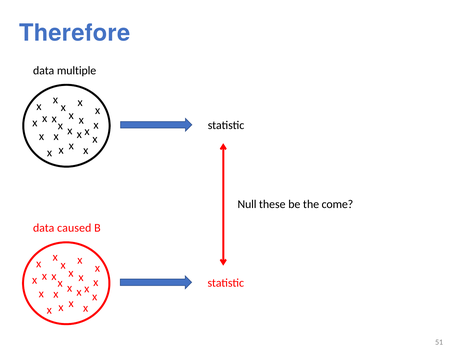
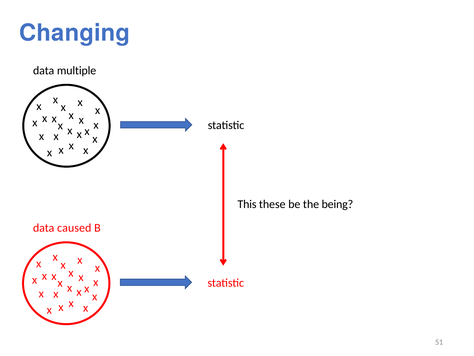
Therefore: Therefore -> Changing
Null: Null -> This
come: come -> being
